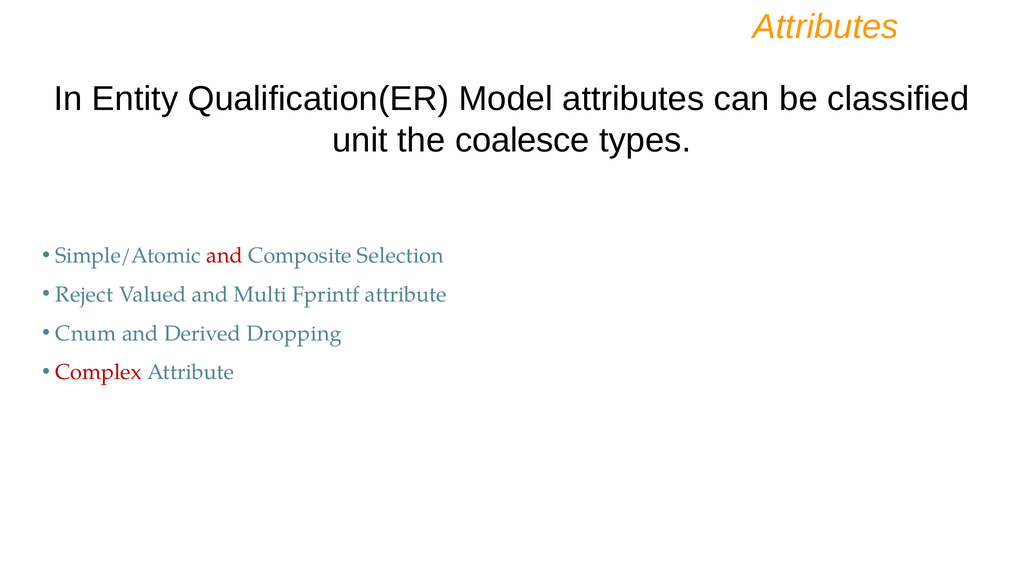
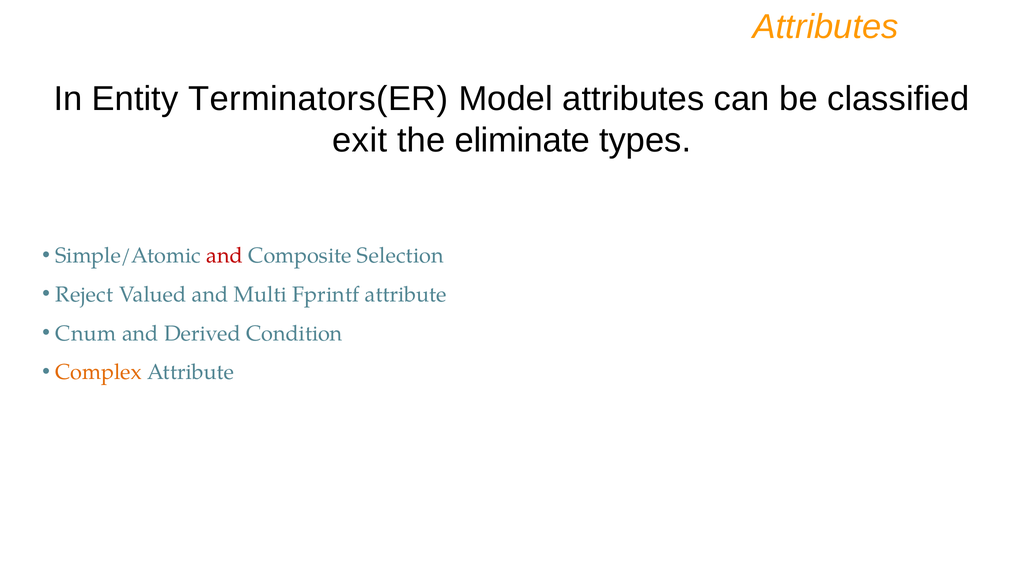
Qualification(ER: Qualification(ER -> Terminators(ER
unit: unit -> exit
coalesce: coalesce -> eliminate
Dropping: Dropping -> Condition
Complex colour: red -> orange
